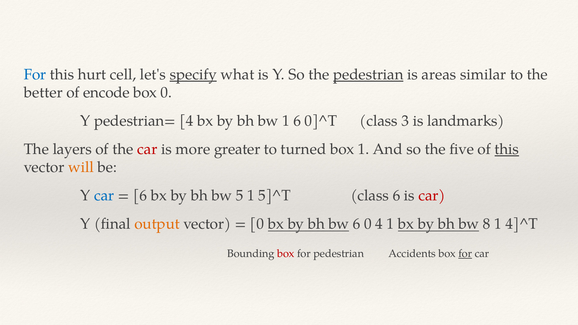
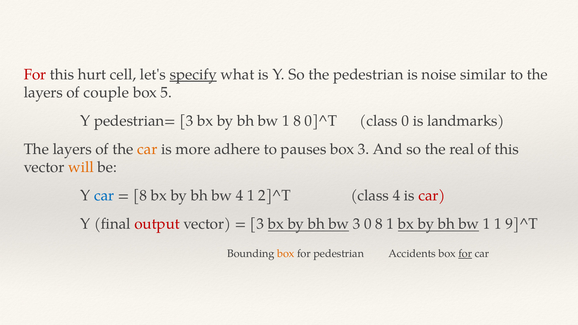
For at (35, 75) colour: blue -> red
pedestrian at (368, 75) underline: present -> none
areas: areas -> noise
better at (43, 93): better -> layers
encode: encode -> couple
box 0: 0 -> 5
pedestrian= 4: 4 -> 3
1 6: 6 -> 8
class 3: 3 -> 0
car at (147, 149) colour: red -> orange
greater: greater -> adhere
turned: turned -> pauses
box 1: 1 -> 3
five: five -> real
this at (507, 149) underline: present -> none
6 at (140, 196): 6 -> 8
bw 5: 5 -> 4
5]^T: 5]^T -> 2]^T
class 6: 6 -> 4
output colour: orange -> red
0 at (257, 224): 0 -> 3
bw 6: 6 -> 3
0 4: 4 -> 8
8 at (487, 224): 8 -> 1
4]^T: 4]^T -> 9]^T
box at (286, 254) colour: red -> orange
